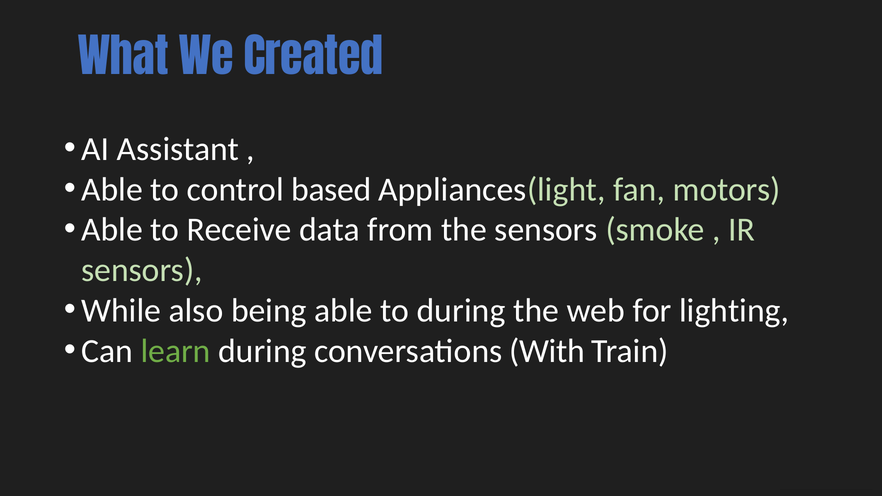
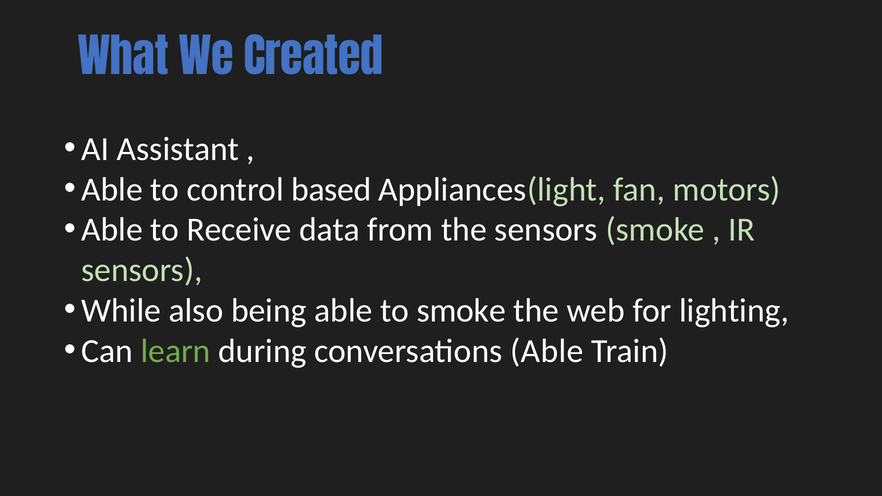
to during: during -> smoke
conversations With: With -> Able
